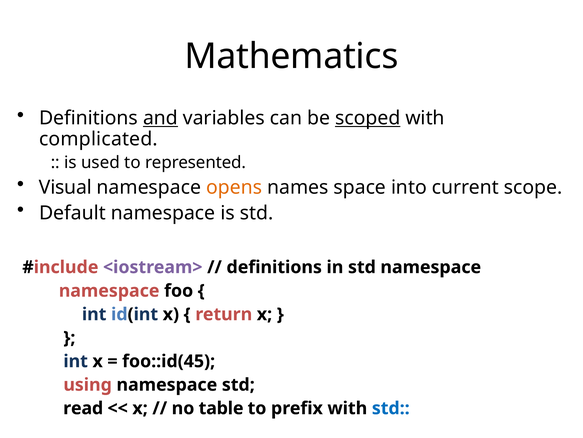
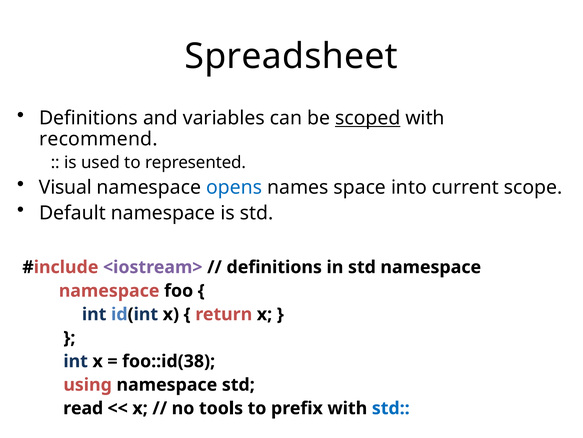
Mathematics: Mathematics -> Spreadsheet
and underline: present -> none
complicated: complicated -> recommend
opens colour: orange -> blue
foo::id(45: foo::id(45 -> foo::id(38
table: table -> tools
